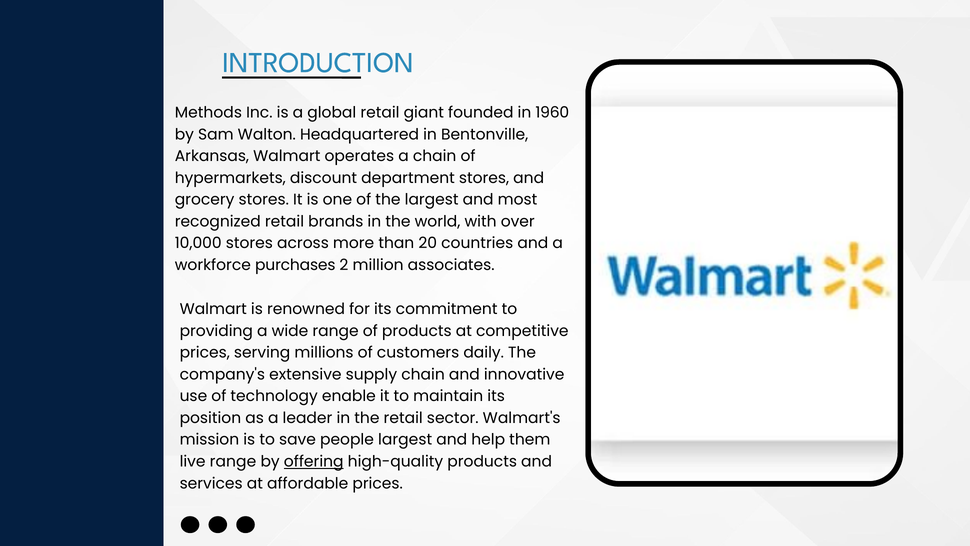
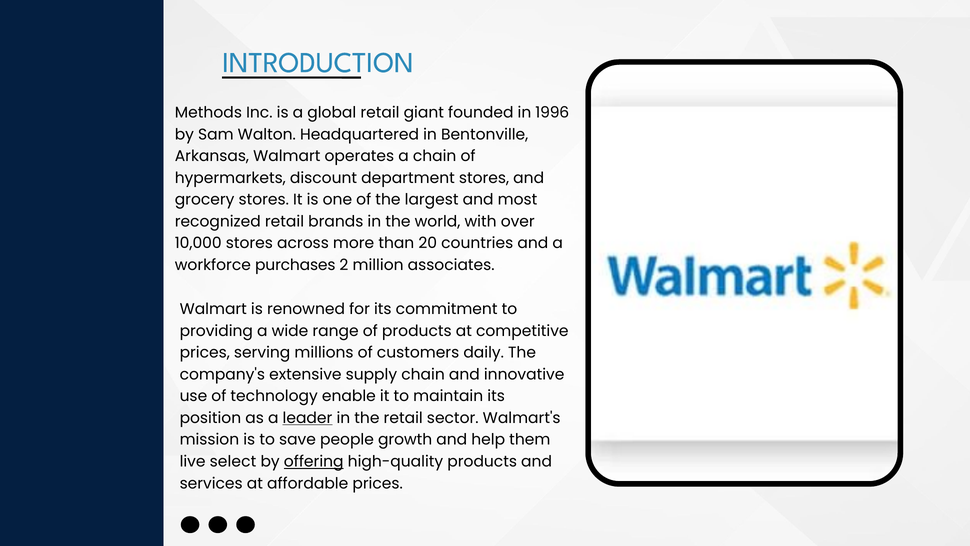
1960: 1960 -> 1996
leader underline: none -> present
people largest: largest -> growth
live range: range -> select
